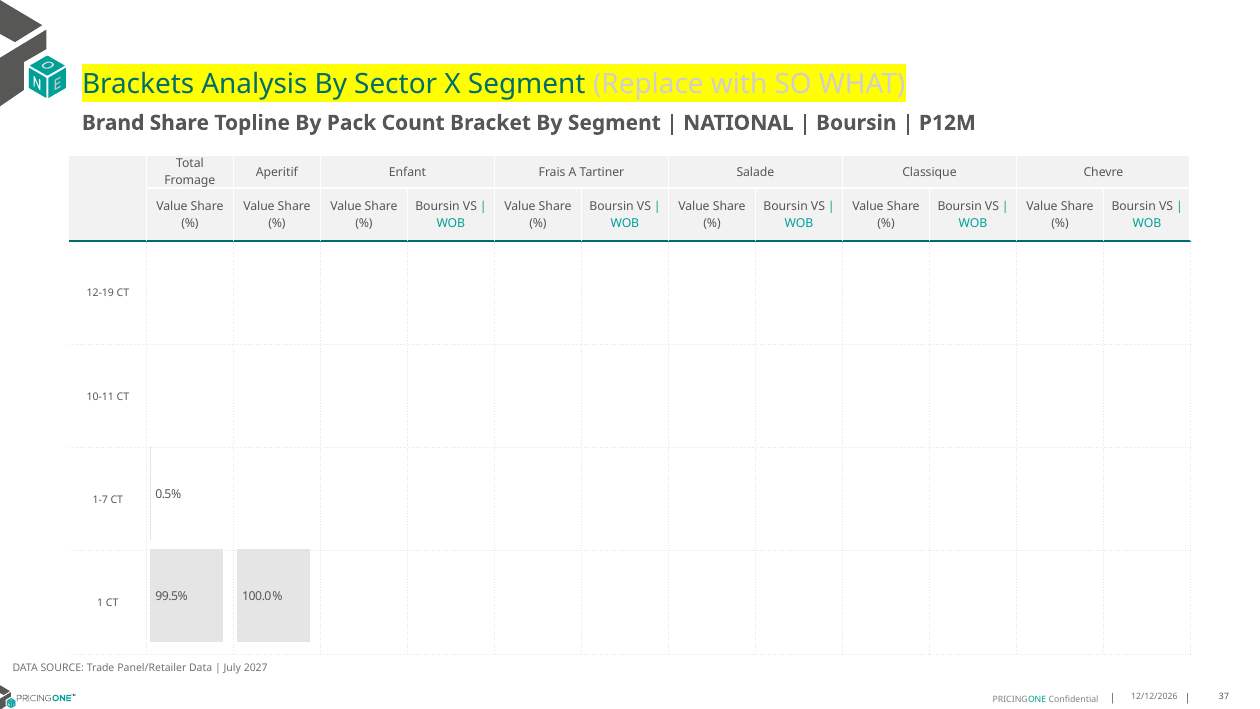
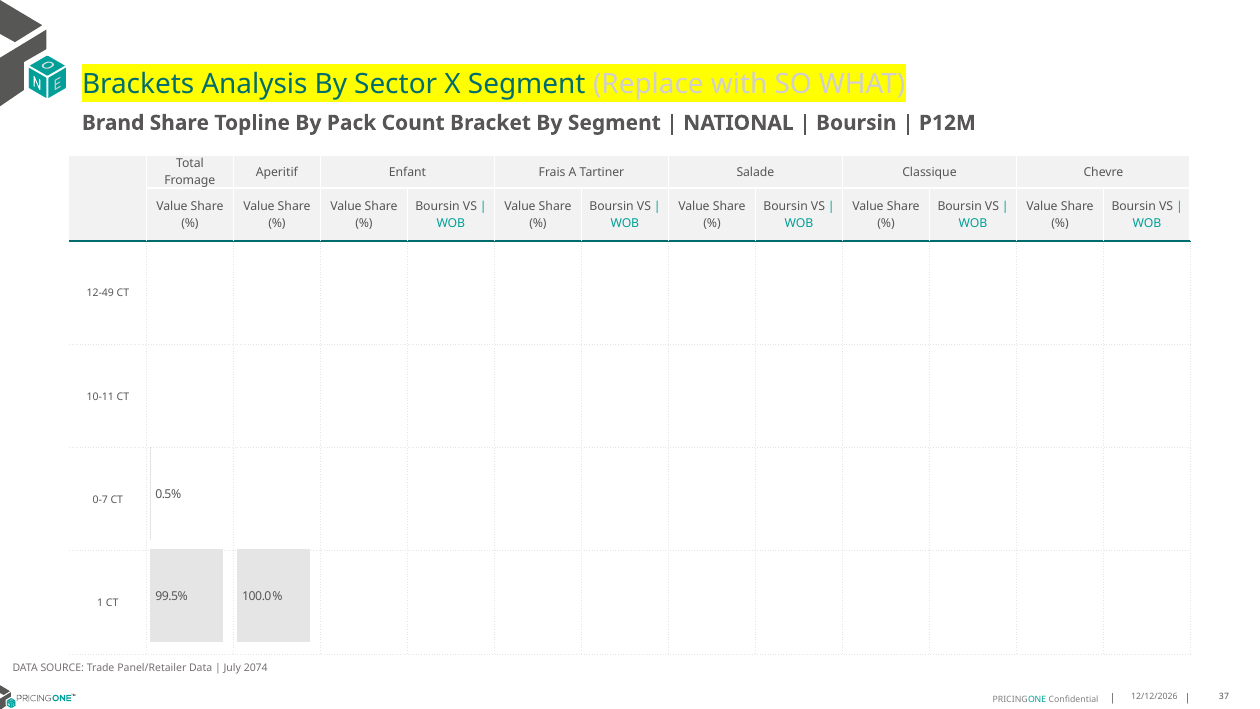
12-19: 12-19 -> 12-49
1-7: 1-7 -> 0-7
2027: 2027 -> 2074
